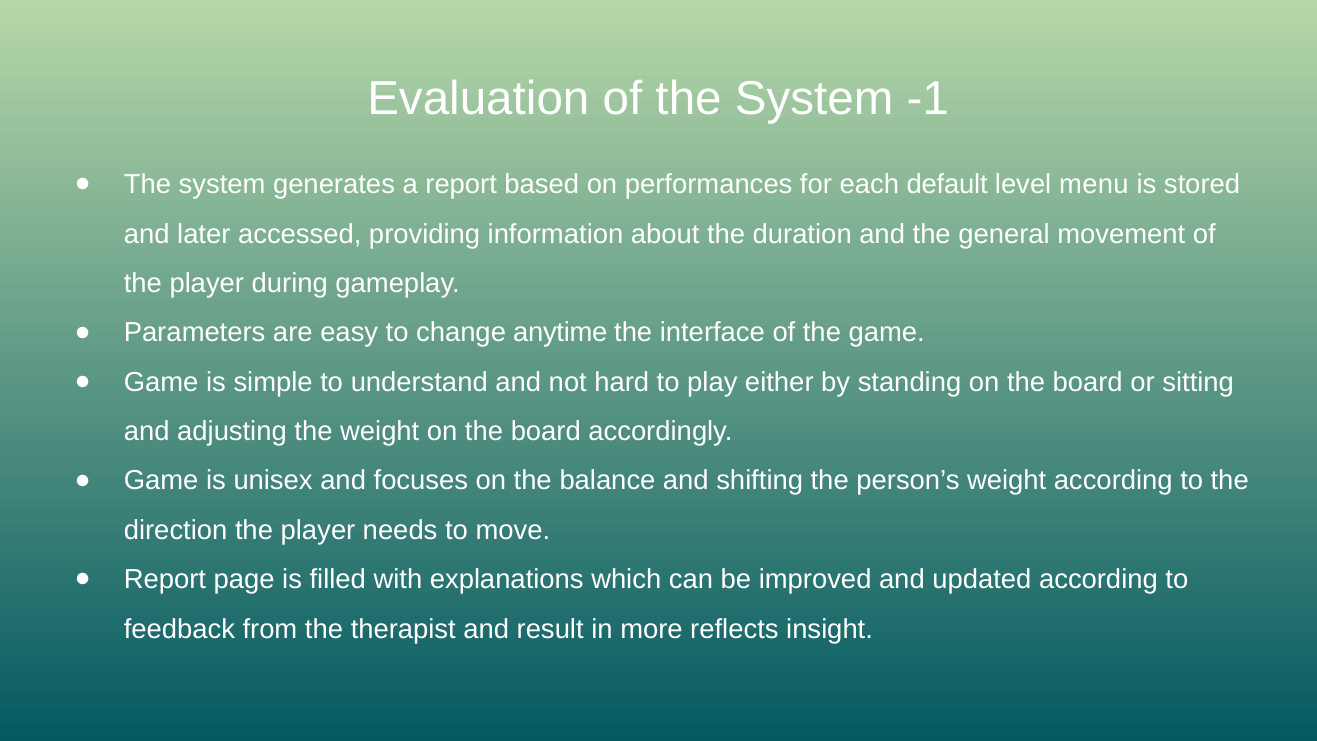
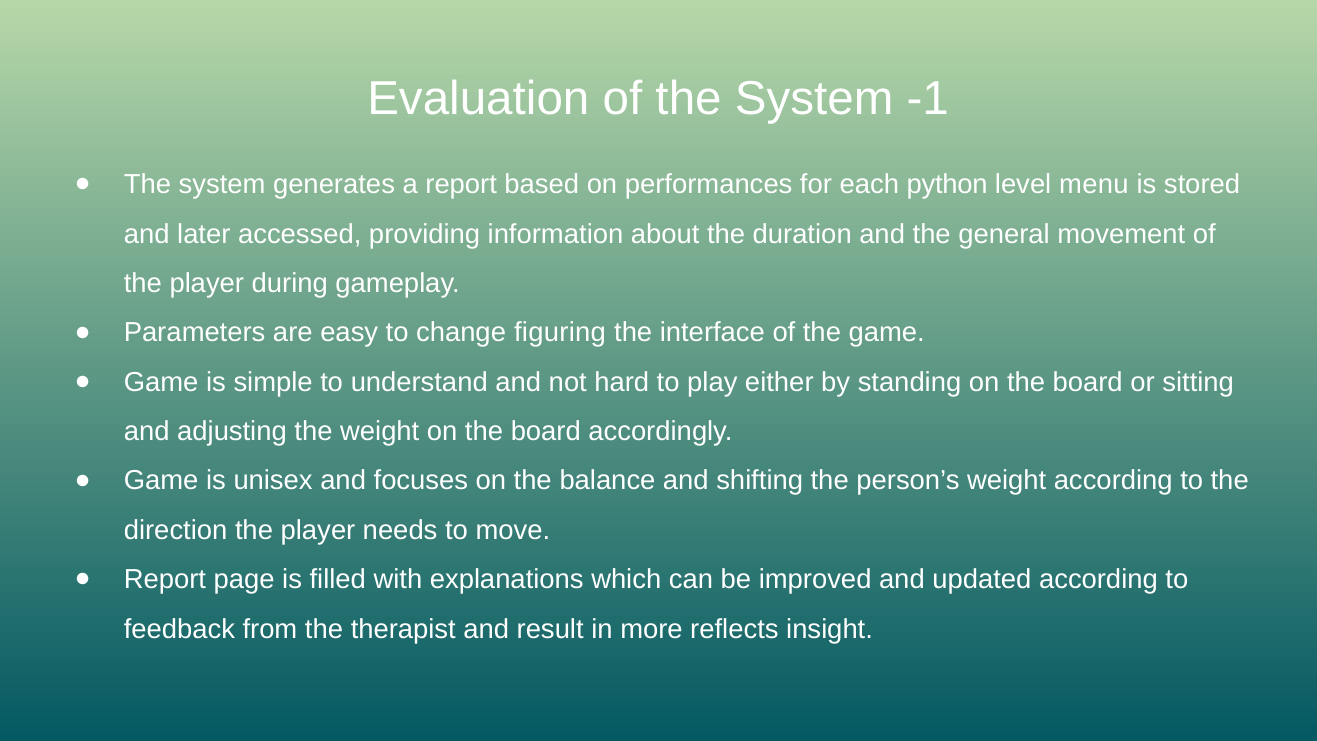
default: default -> python
anytime: anytime -> figuring
